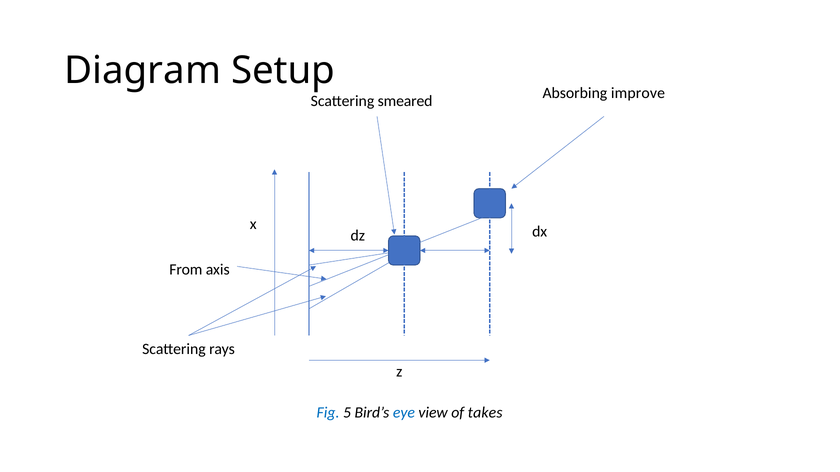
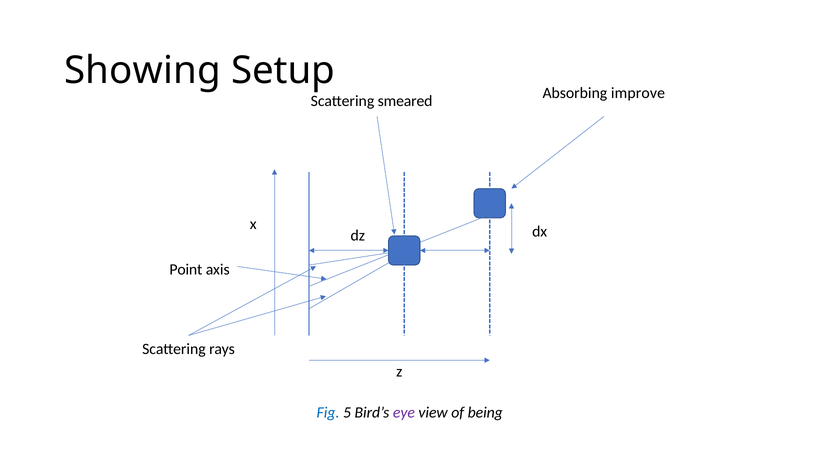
Diagram: Diagram -> Showing
From: From -> Point
eye colour: blue -> purple
takes: takes -> being
